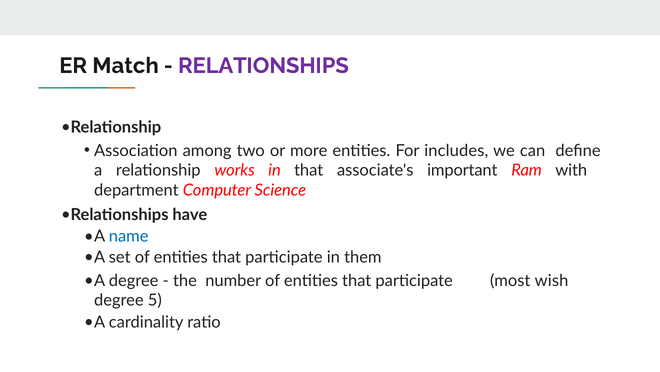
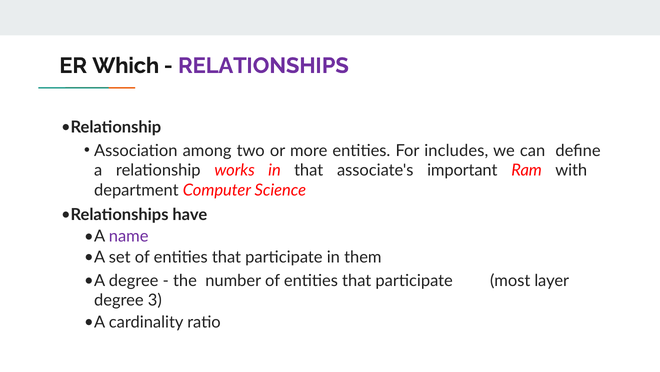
Match: Match -> Which
name colour: blue -> purple
wish: wish -> layer
5: 5 -> 3
